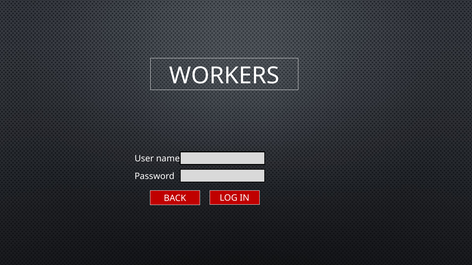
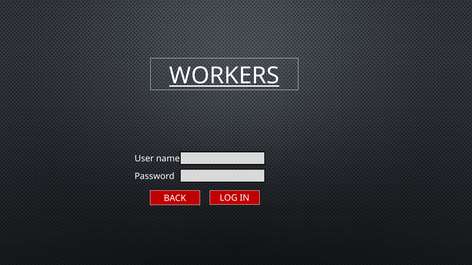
WORKERS underline: none -> present
